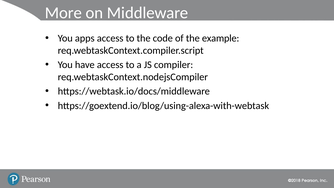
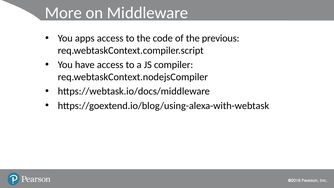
example: example -> previous
